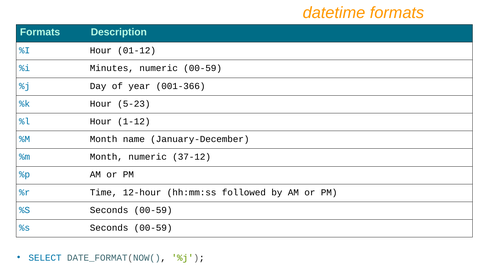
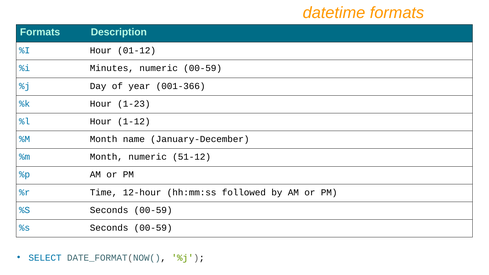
5-23: 5-23 -> 1-23
37-12: 37-12 -> 51-12
